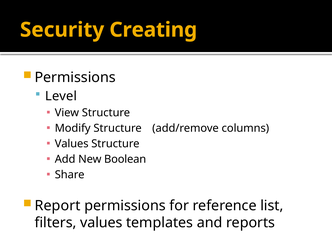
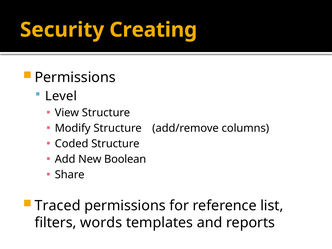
Values at (72, 144): Values -> Coded
Report: Report -> Traced
filters values: values -> words
